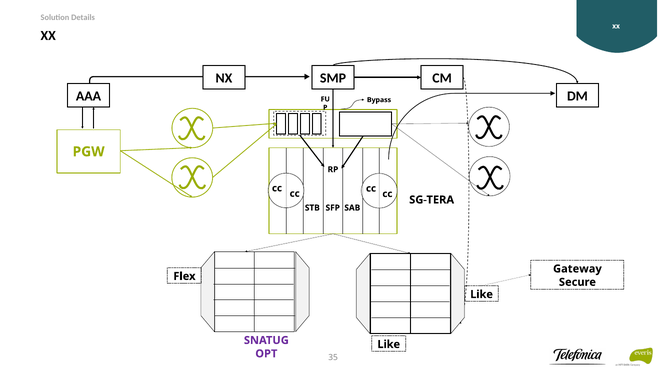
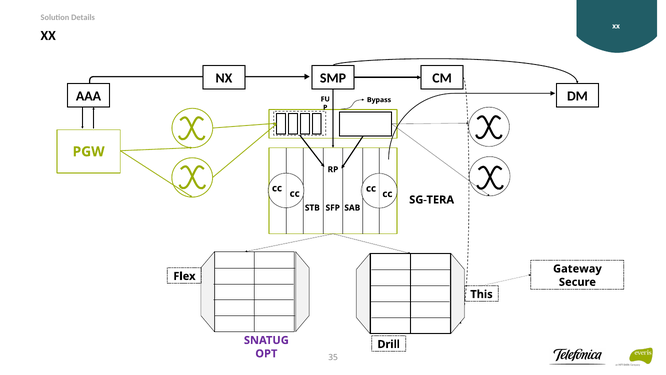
Like at (482, 294): Like -> This
Like at (389, 344): Like -> Drill
